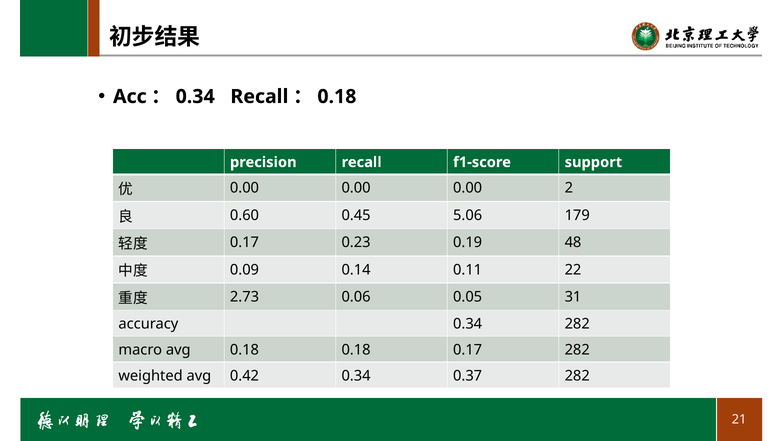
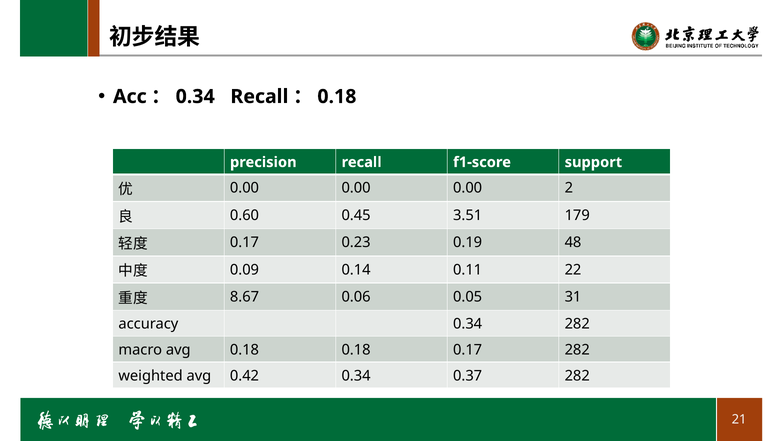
5.06: 5.06 -> 3.51
2.73: 2.73 -> 8.67
